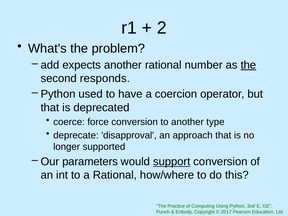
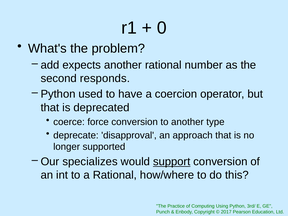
2: 2 -> 0
the at (248, 65) underline: present -> none
parameters: parameters -> specializes
